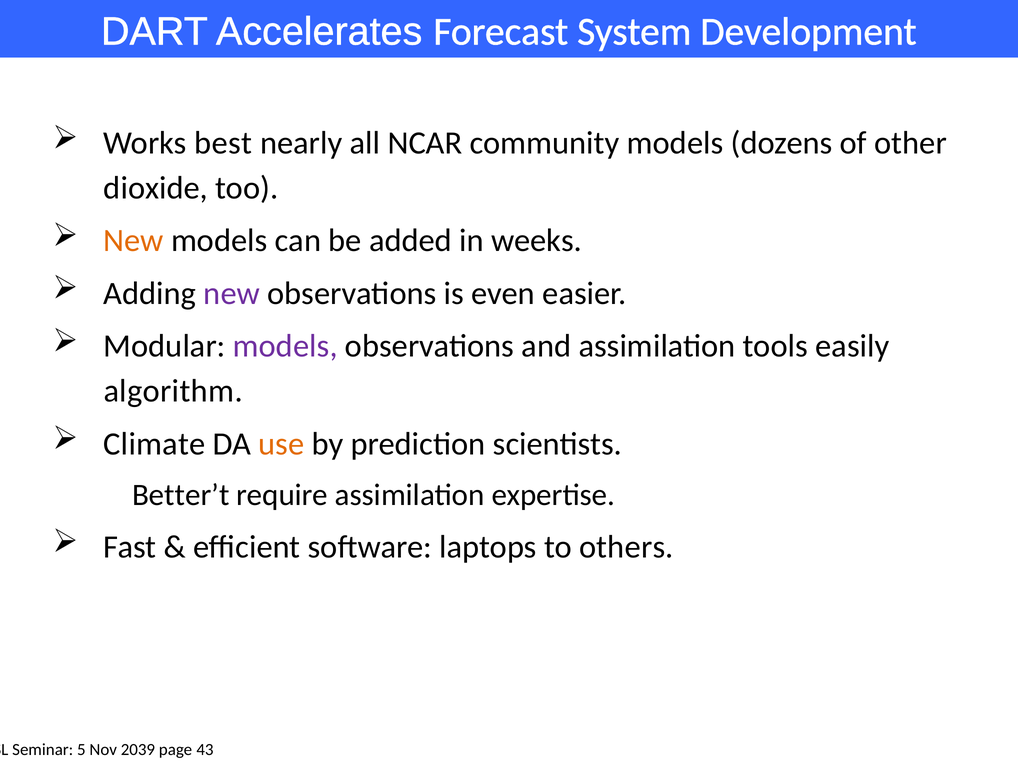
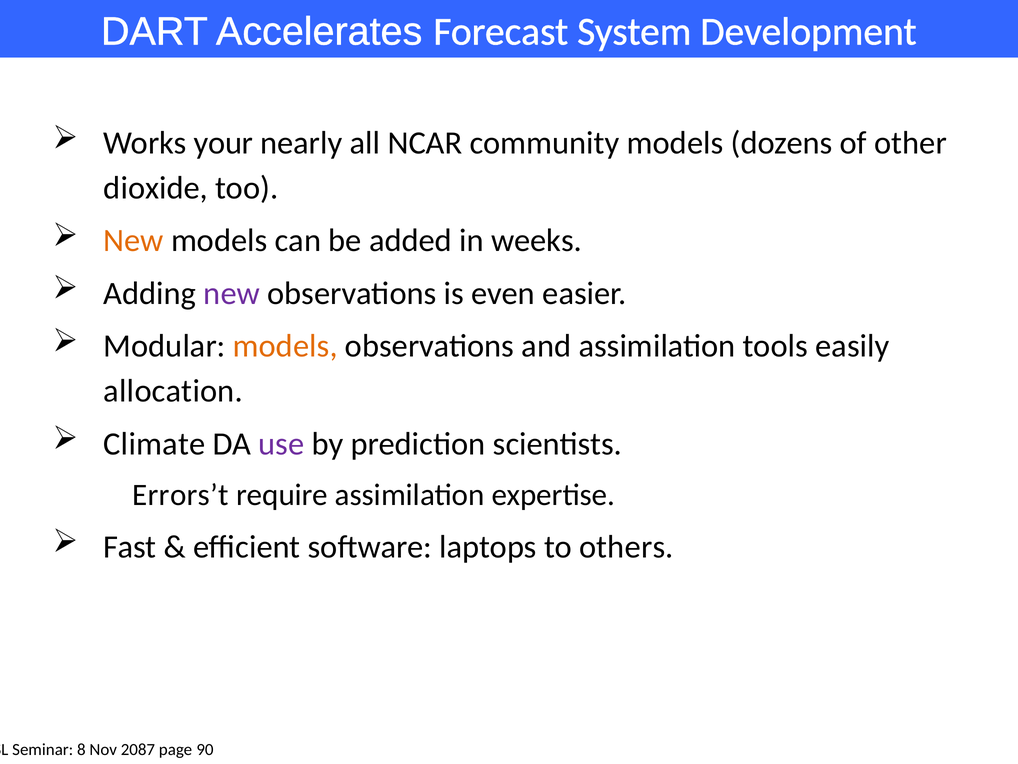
best: best -> your
models at (285, 346) colour: purple -> orange
algorithm: algorithm -> allocation
use colour: orange -> purple
Better’t: Better’t -> Errors’t
5: 5 -> 8
2039: 2039 -> 2087
43: 43 -> 90
